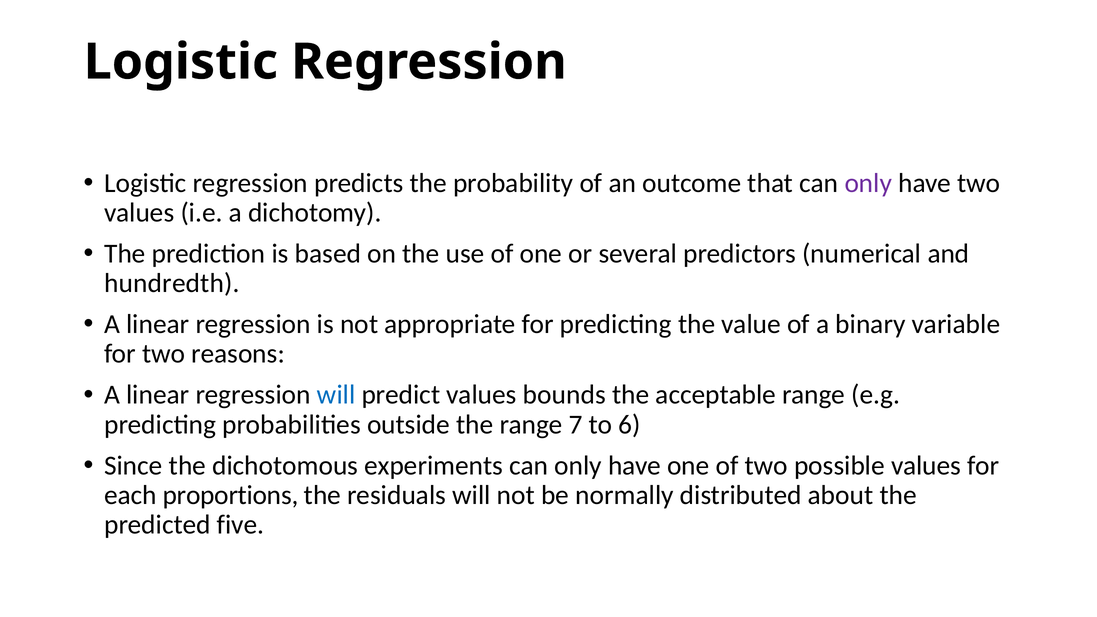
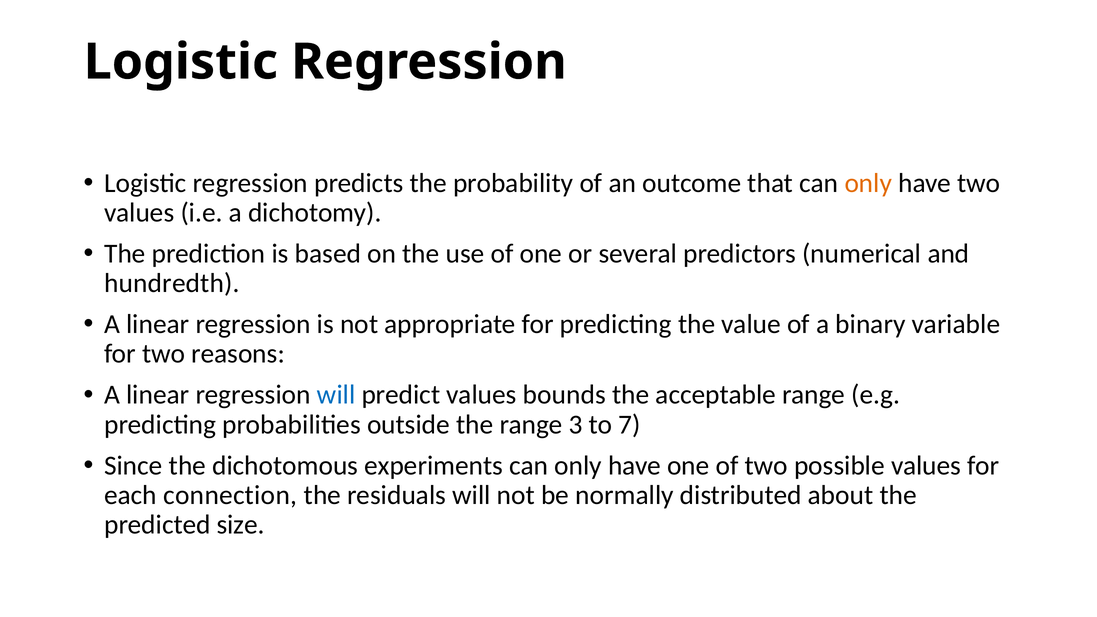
only at (868, 183) colour: purple -> orange
7: 7 -> 3
6: 6 -> 7
proportions: proportions -> connection
five: five -> size
